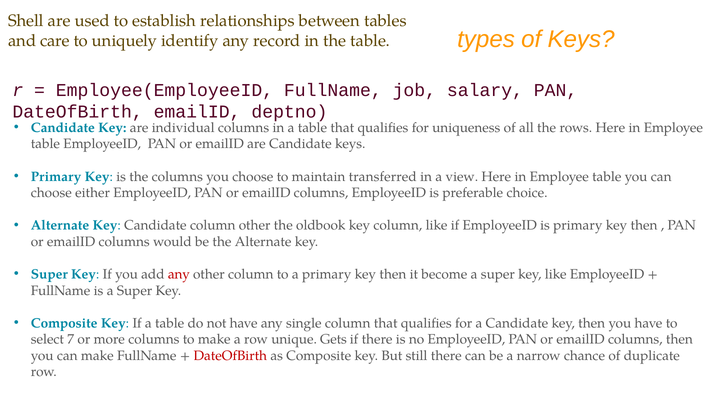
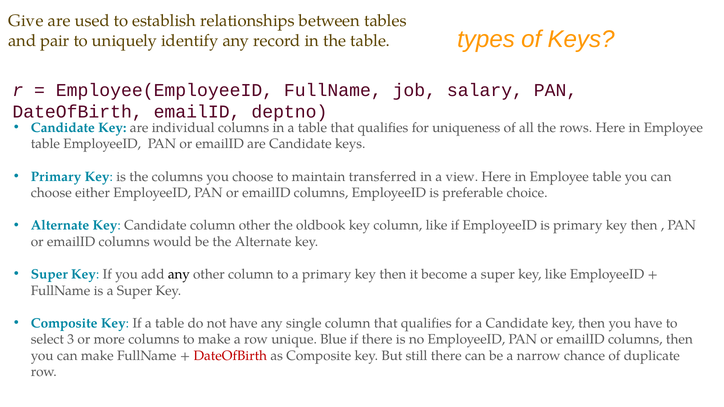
Shell: Shell -> Give
care: care -> pair
any at (179, 274) colour: red -> black
7: 7 -> 3
Gets: Gets -> Blue
